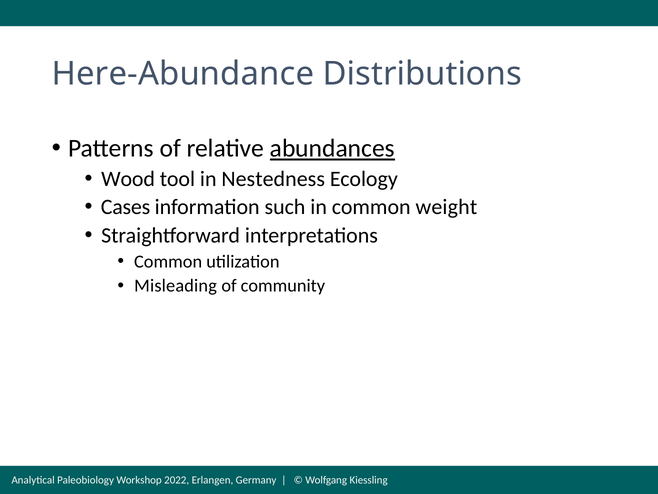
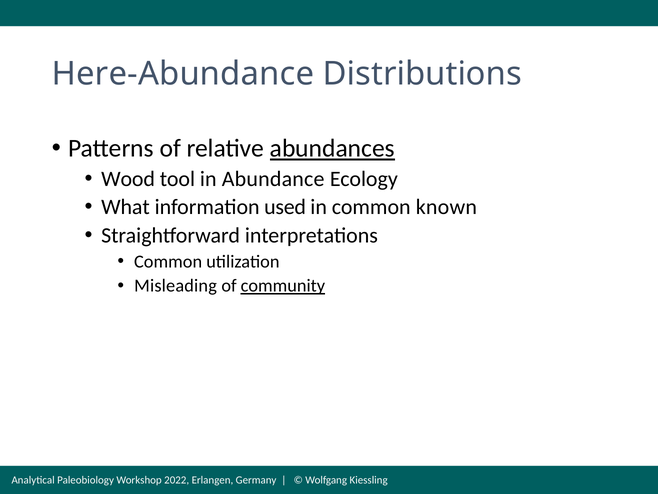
Nestedness: Nestedness -> Abundance
Cases: Cases -> What
such: such -> used
weight: weight -> known
community underline: none -> present
